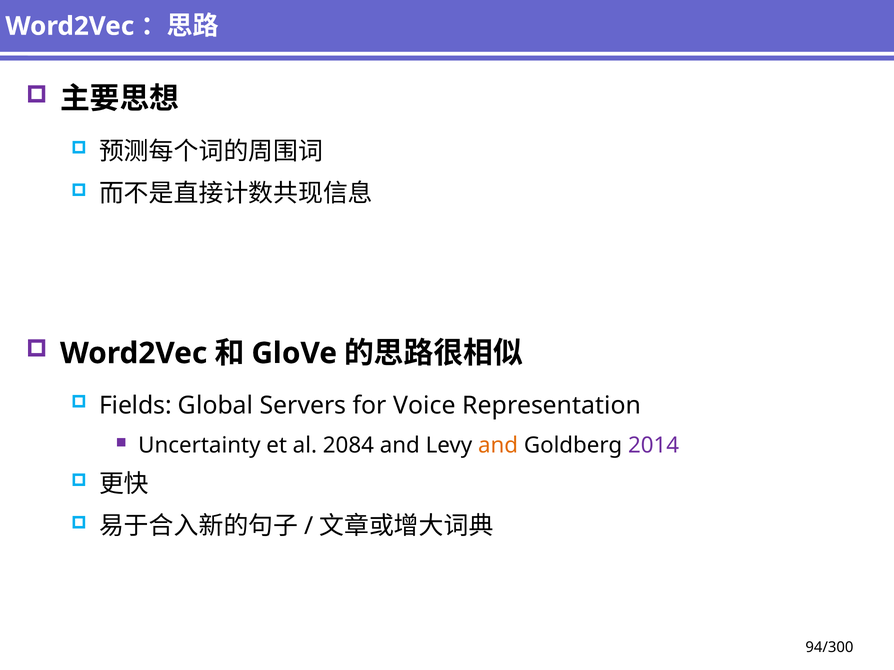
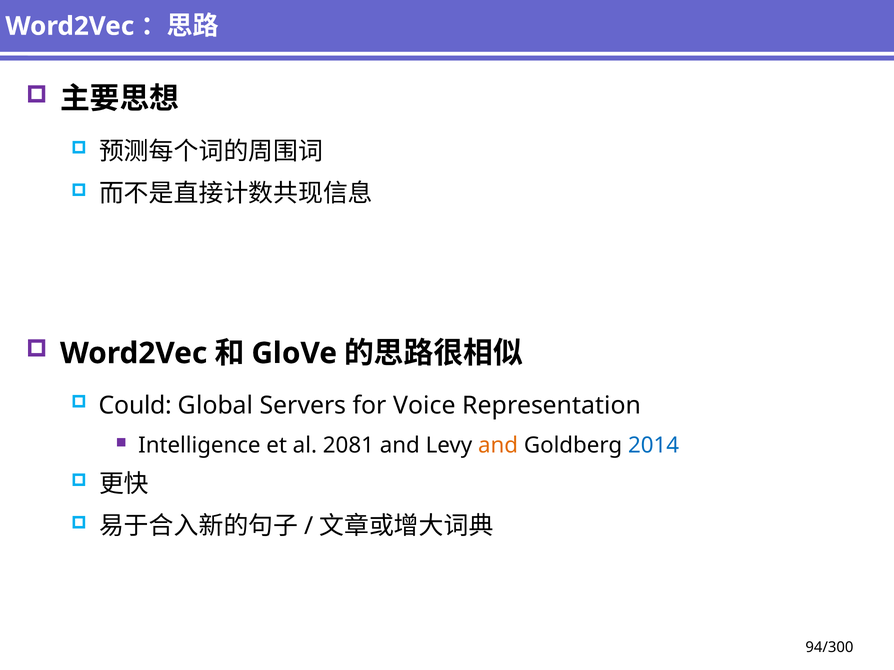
Fields: Fields -> Could
Uncertainty: Uncertainty -> Intelligence
2084: 2084 -> 2081
2014 colour: purple -> blue
